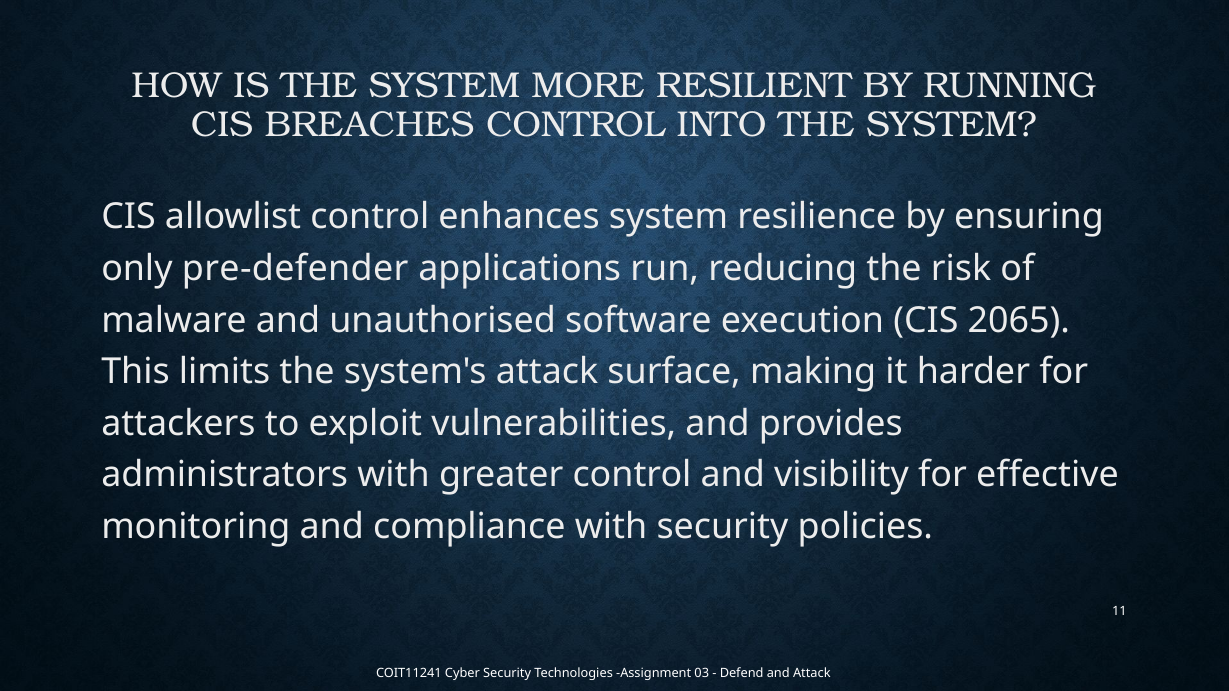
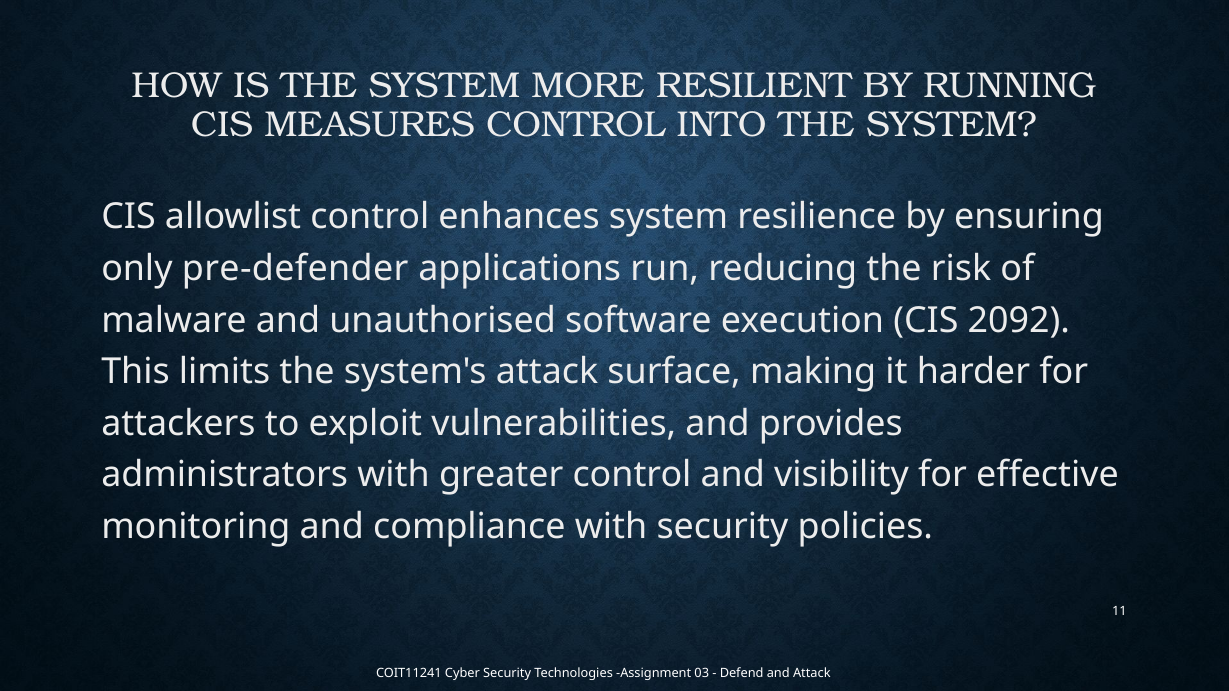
BREACHES: BREACHES -> MEASURES
2065: 2065 -> 2092
